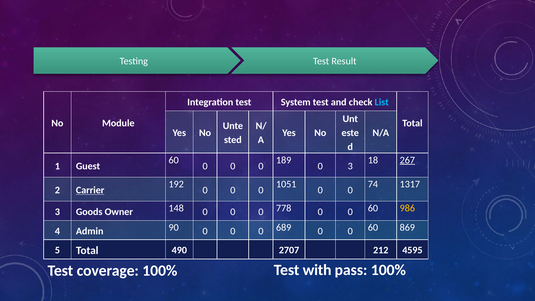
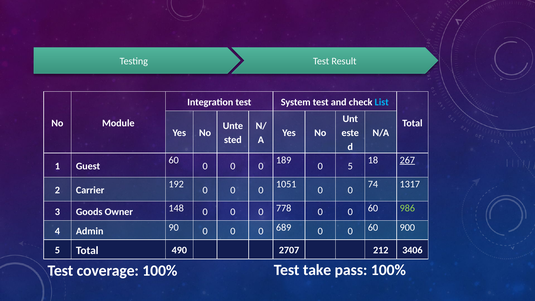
0 3: 3 -> 5
Carrier underline: present -> none
986 colour: yellow -> light green
869: 869 -> 900
4595: 4595 -> 3406
with: with -> take
